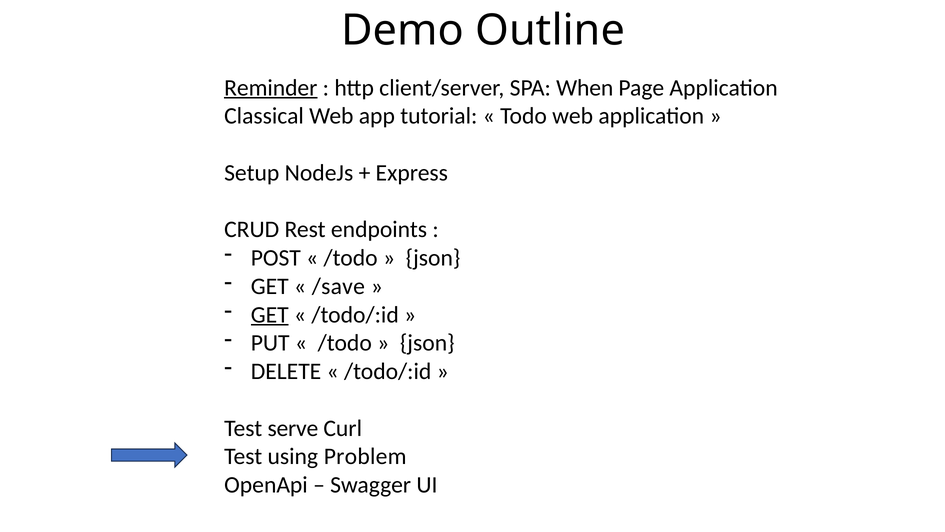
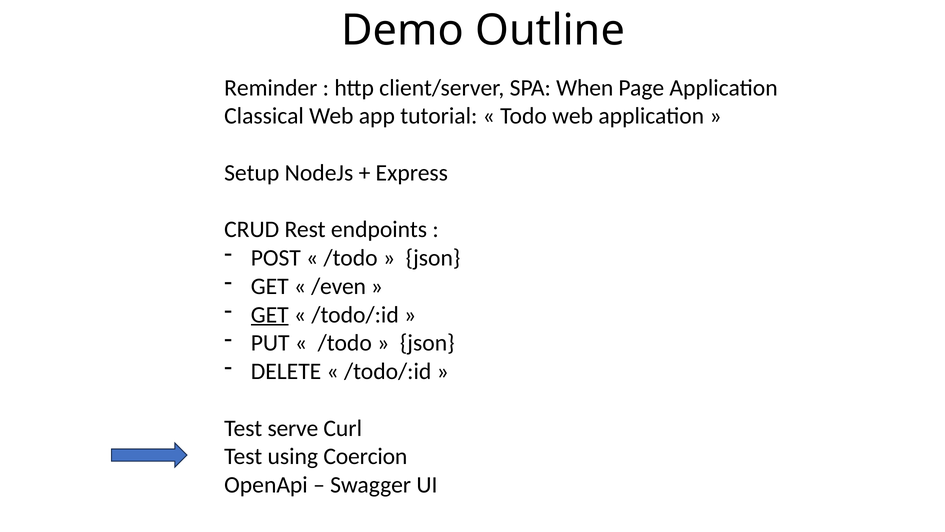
Reminder underline: present -> none
/save: /save -> /even
Problem: Problem -> Coercion
